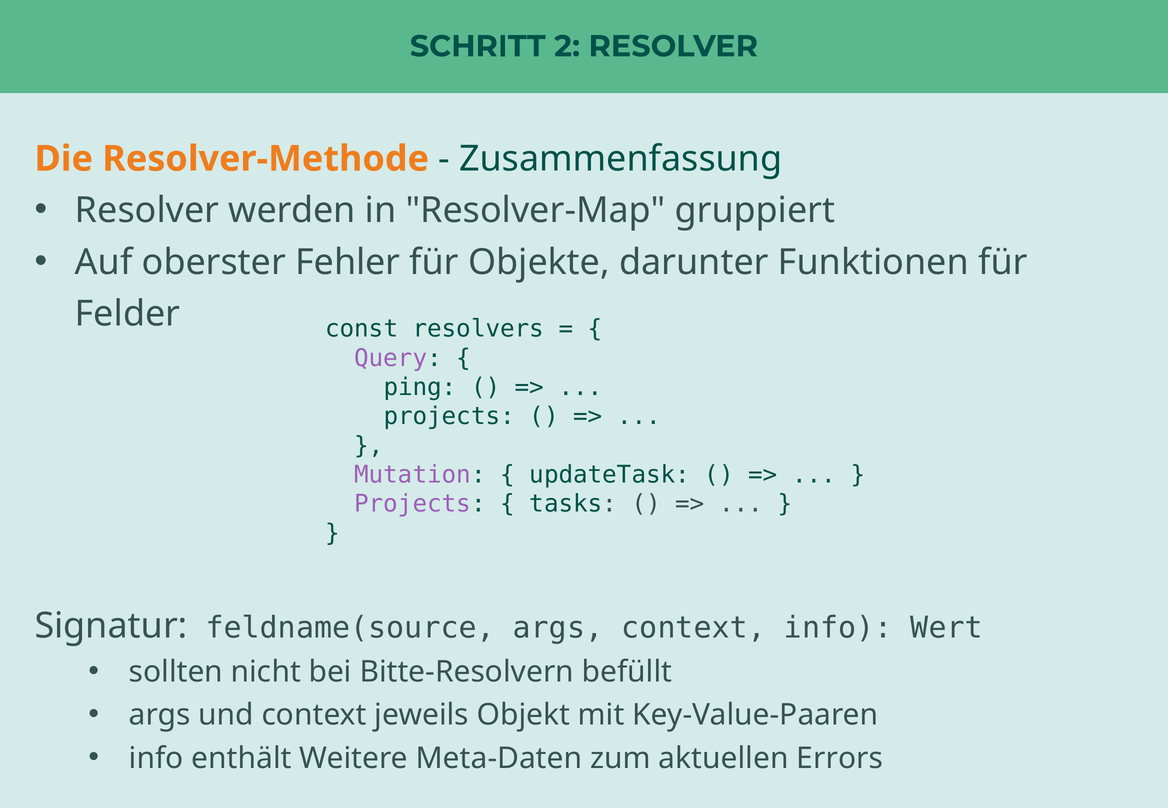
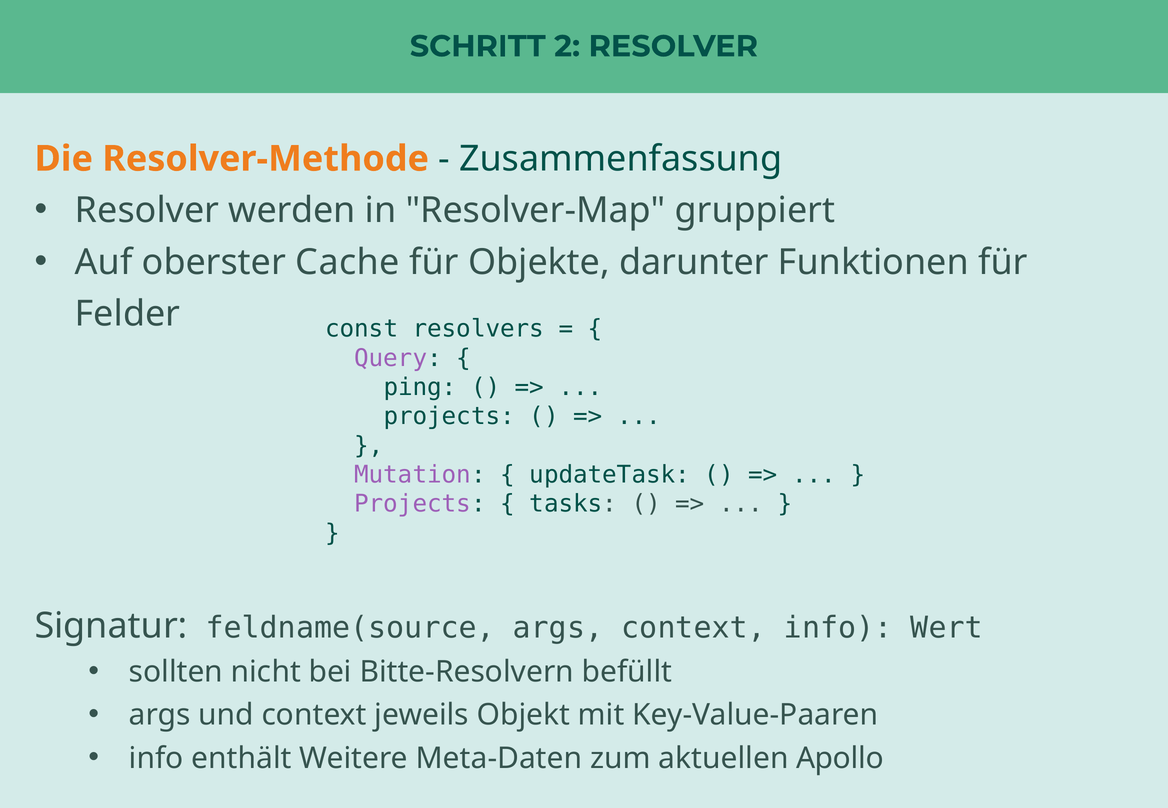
Fehler: Fehler -> Cache
Errors: Errors -> Apollo
